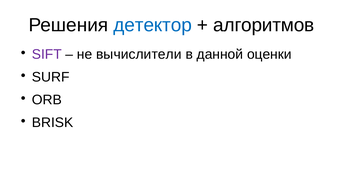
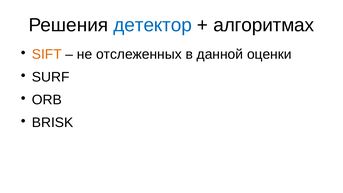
алгоритмов: алгоритмов -> алгоритмах
SIFT colour: purple -> orange
вычислители: вычислители -> отслеженных
